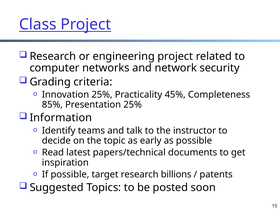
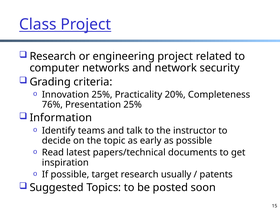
45%: 45% -> 20%
85%: 85% -> 76%
billions: billions -> usually
